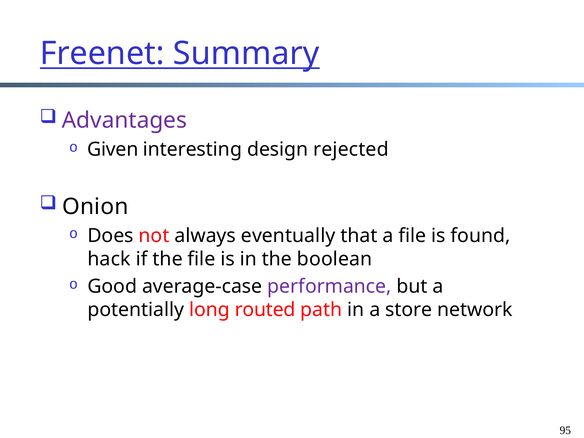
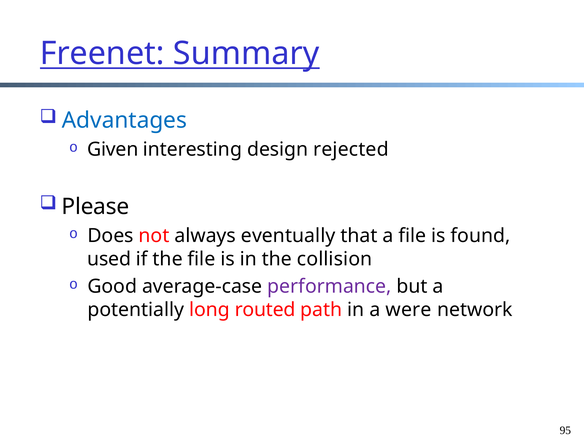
Advantages colour: purple -> blue
Onion: Onion -> Please
hack: hack -> used
boolean: boolean -> collision
store: store -> were
